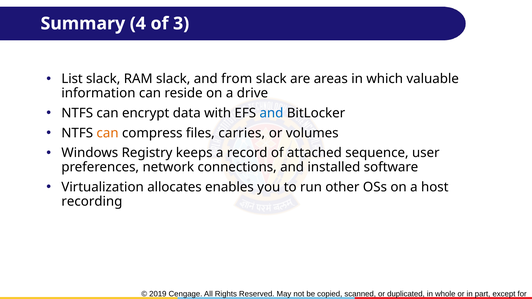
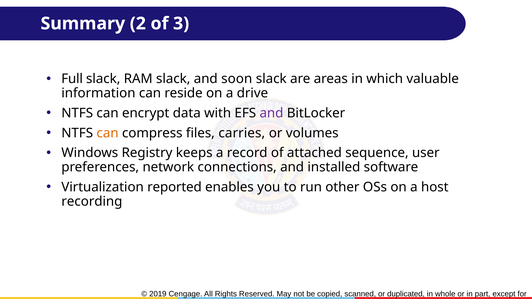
4: 4 -> 2
List: List -> Full
from: from -> soon
and at (271, 113) colour: blue -> purple
allocates: allocates -> reported
